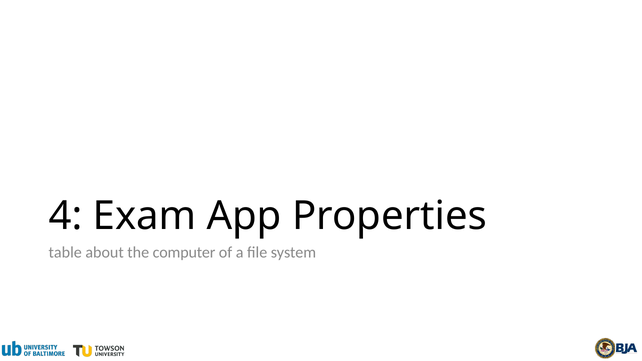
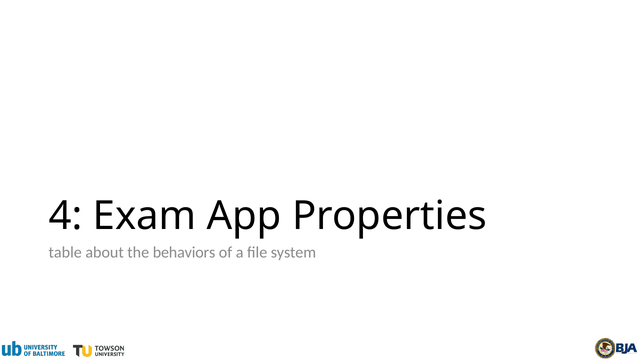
computer: computer -> behaviors
